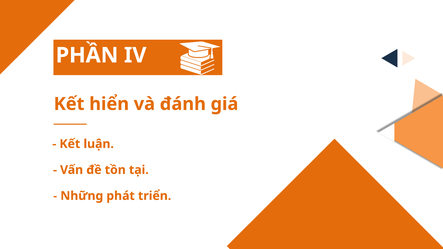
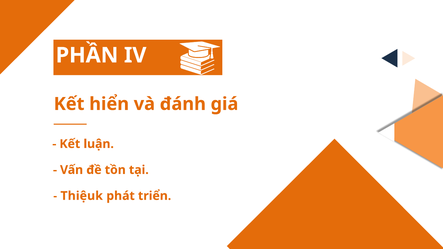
Những: Những -> Thiệuk
